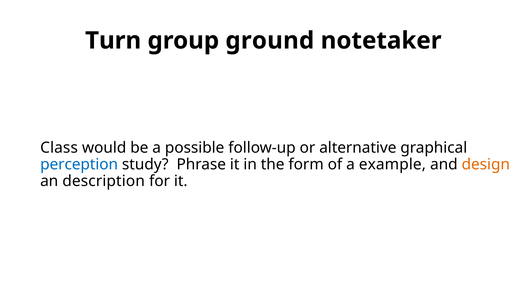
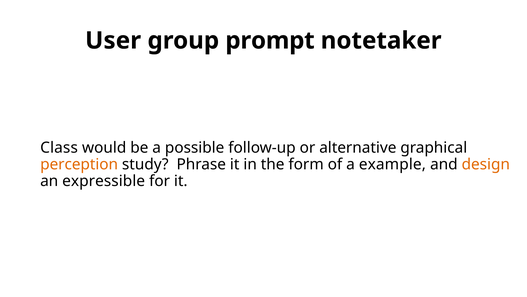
Turn: Turn -> User
ground: ground -> prompt
perception colour: blue -> orange
description: description -> expressible
